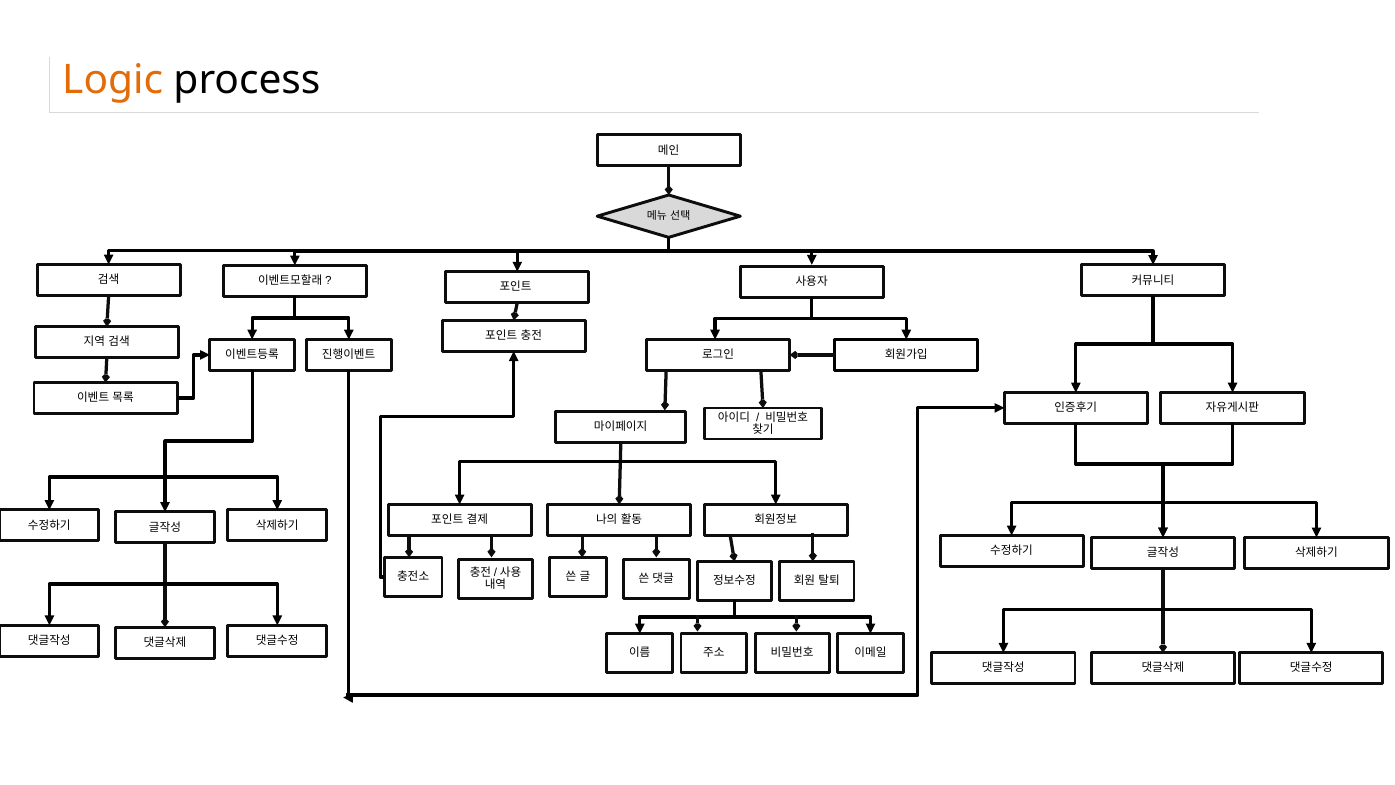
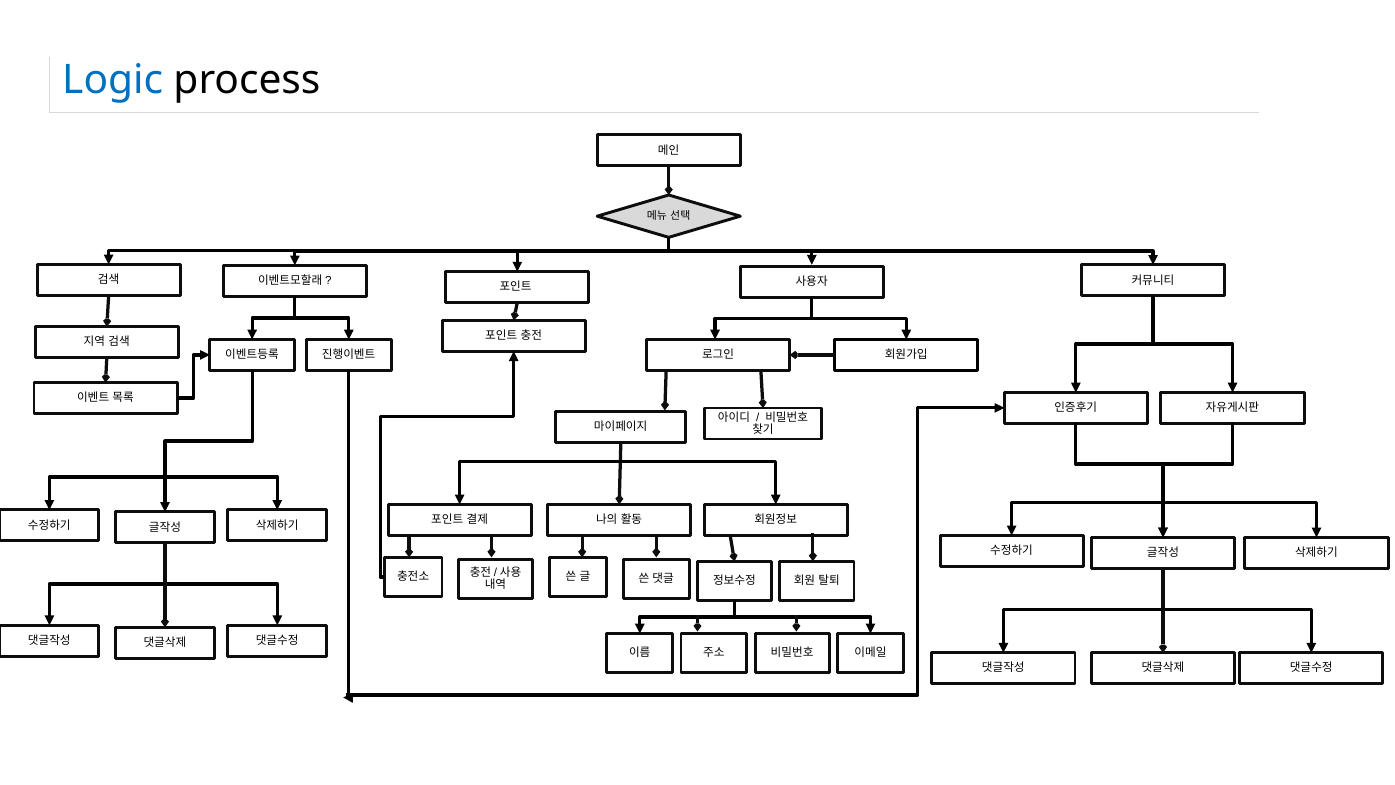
Logic colour: orange -> blue
